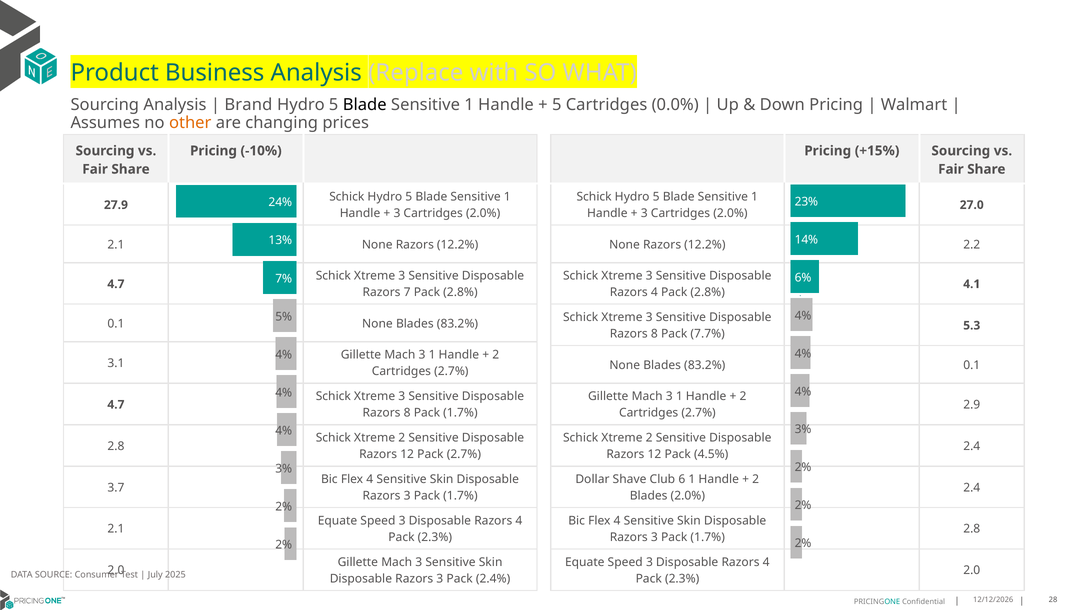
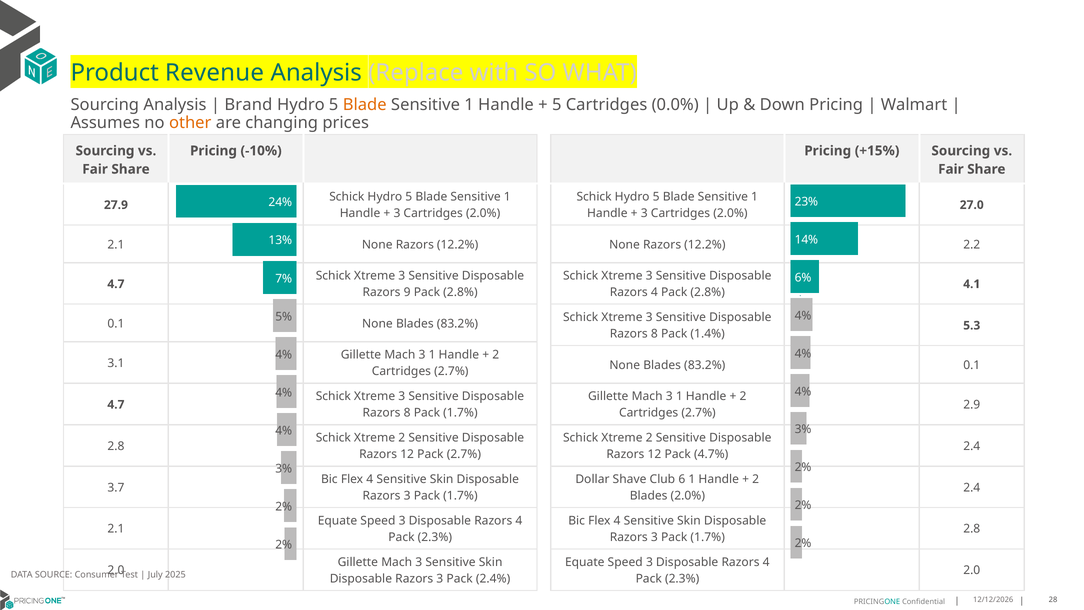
Business: Business -> Revenue
Blade at (365, 105) colour: black -> orange
7: 7 -> 9
7.7%: 7.7% -> 1.4%
4.5%: 4.5% -> 4.7%
